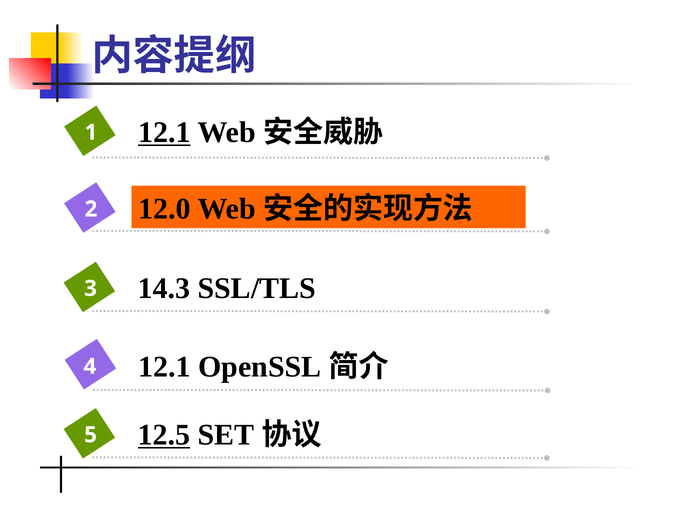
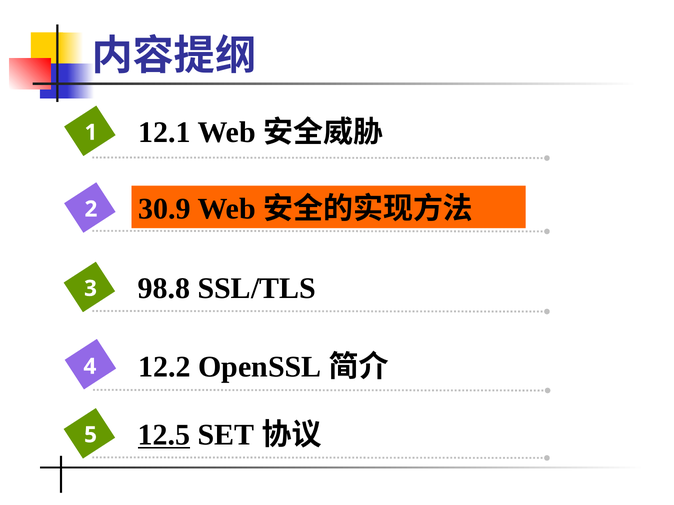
12.1 at (164, 133) underline: present -> none
12.0: 12.0 -> 30.9
14.3: 14.3 -> 98.8
12.1 at (164, 367): 12.1 -> 12.2
